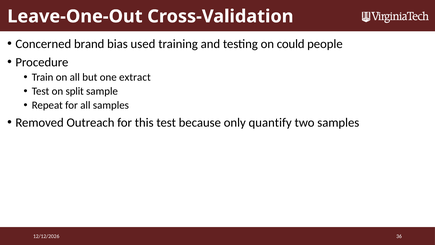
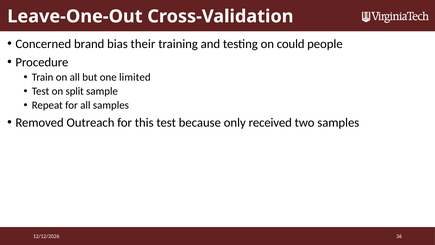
used: used -> their
extract: extract -> limited
quantify: quantify -> received
